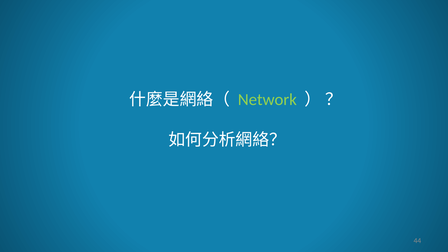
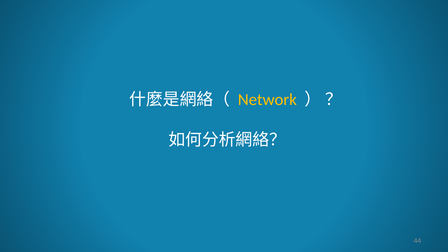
Network colour: light green -> yellow
